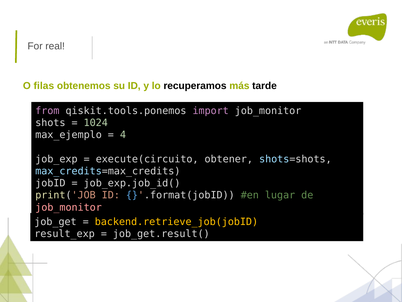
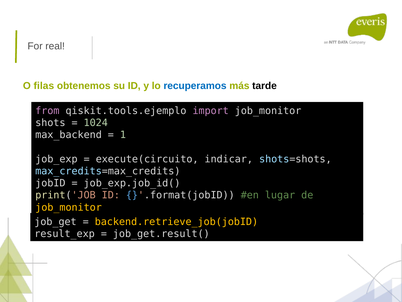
recuperamos colour: black -> blue
qiskit.tools.ponemos: qiskit.tools.ponemos -> qiskit.tools.ejemplo
max_ejemplo: max_ejemplo -> max_backend
4: 4 -> 1
obtener: obtener -> indicar
job_monitor at (69, 207) colour: pink -> yellow
